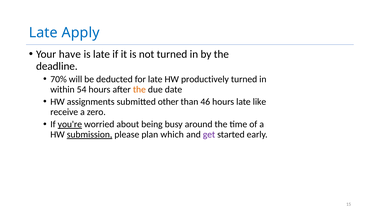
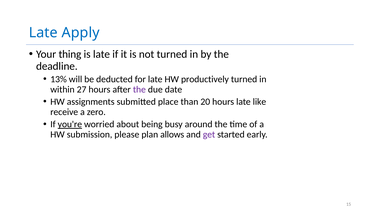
have: have -> thing
70%: 70% -> 13%
54: 54 -> 27
the at (139, 89) colour: orange -> purple
other: other -> place
46: 46 -> 20
submission underline: present -> none
which: which -> allows
